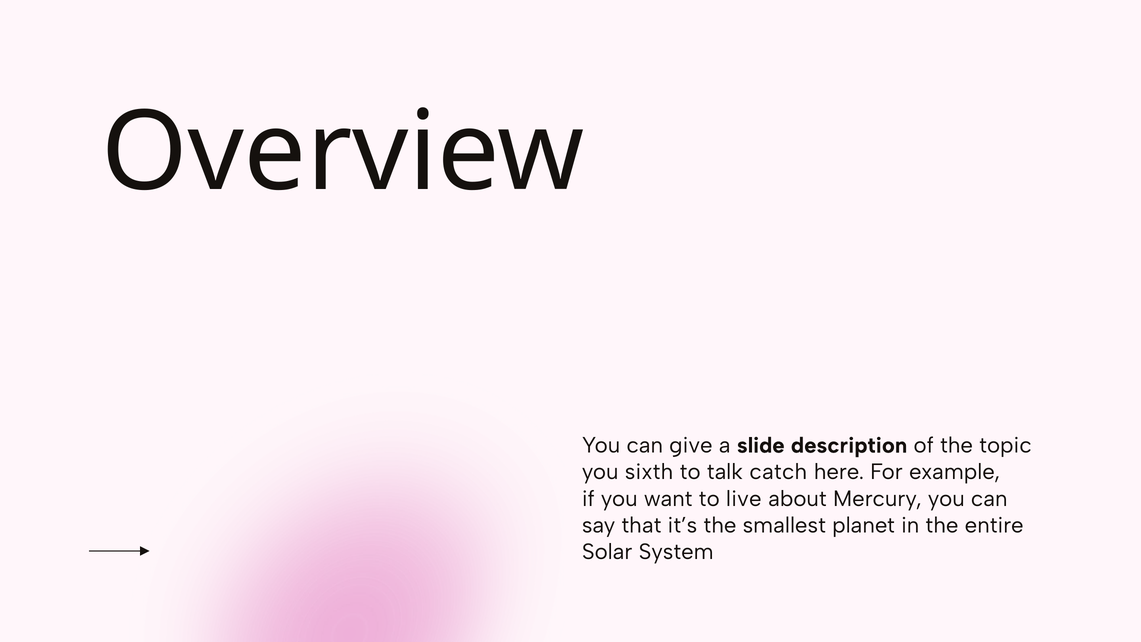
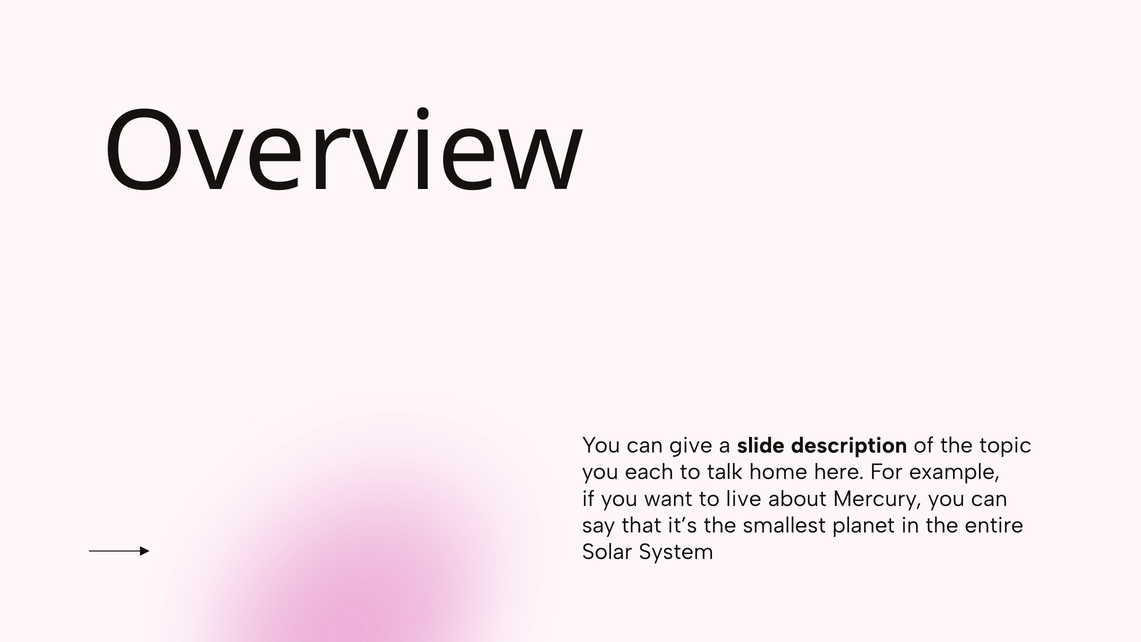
sixth: sixth -> each
catch: catch -> home
